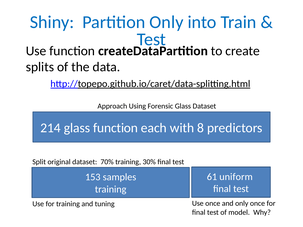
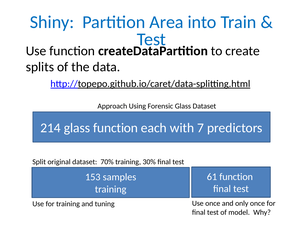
Partition Only: Only -> Area
8: 8 -> 7
61 uniform: uniform -> function
